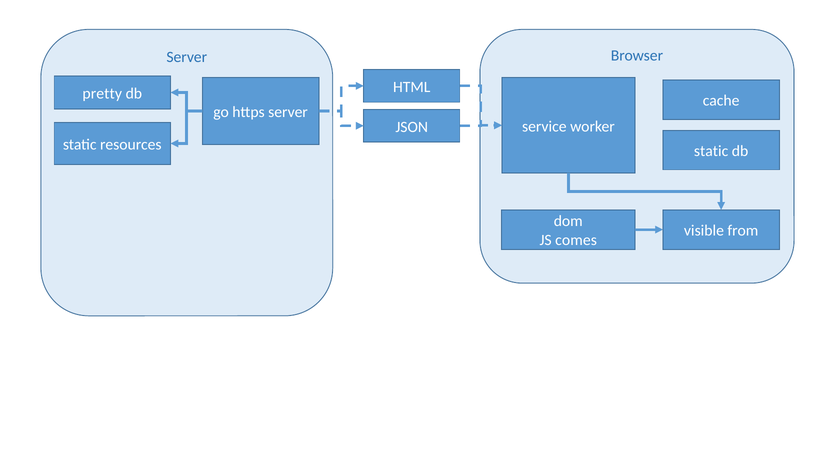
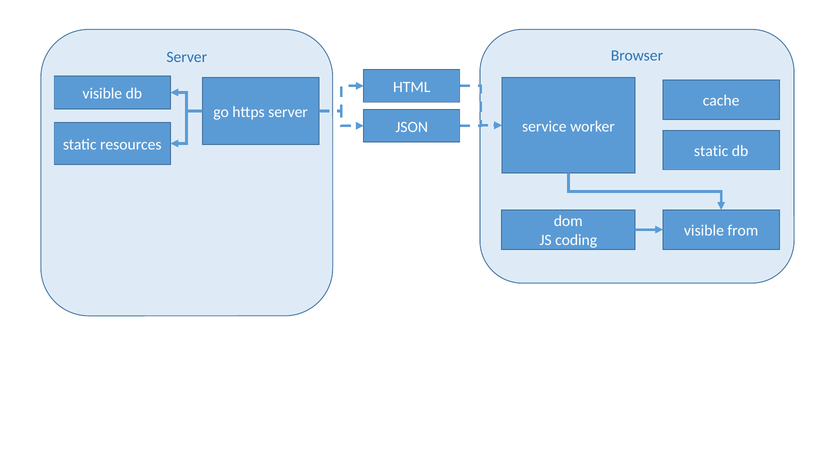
pretty at (102, 94): pretty -> visible
comes: comes -> coding
